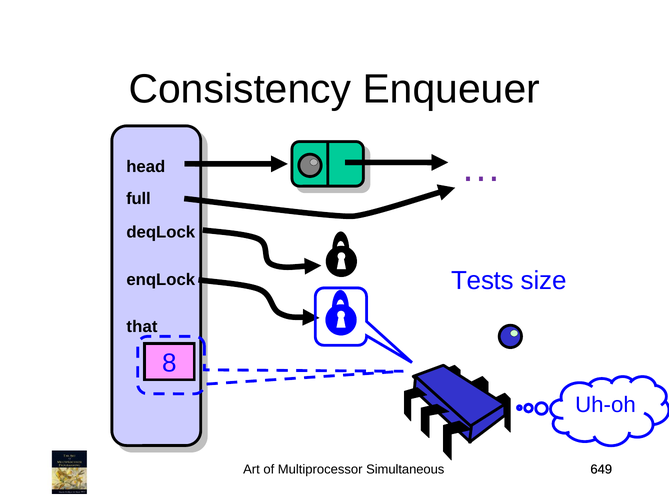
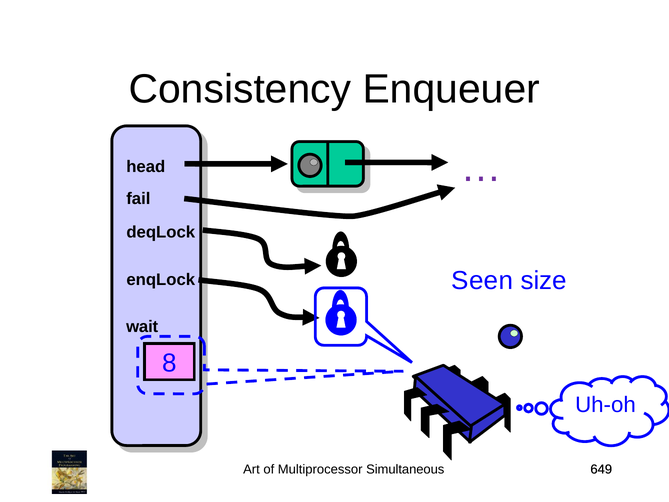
full: full -> fail
Tests: Tests -> Seen
that: that -> wait
